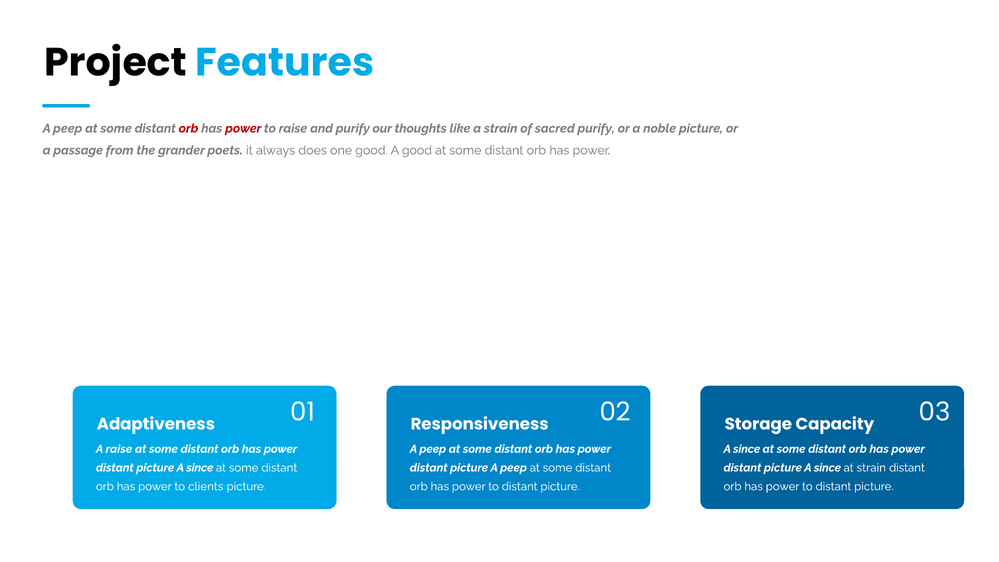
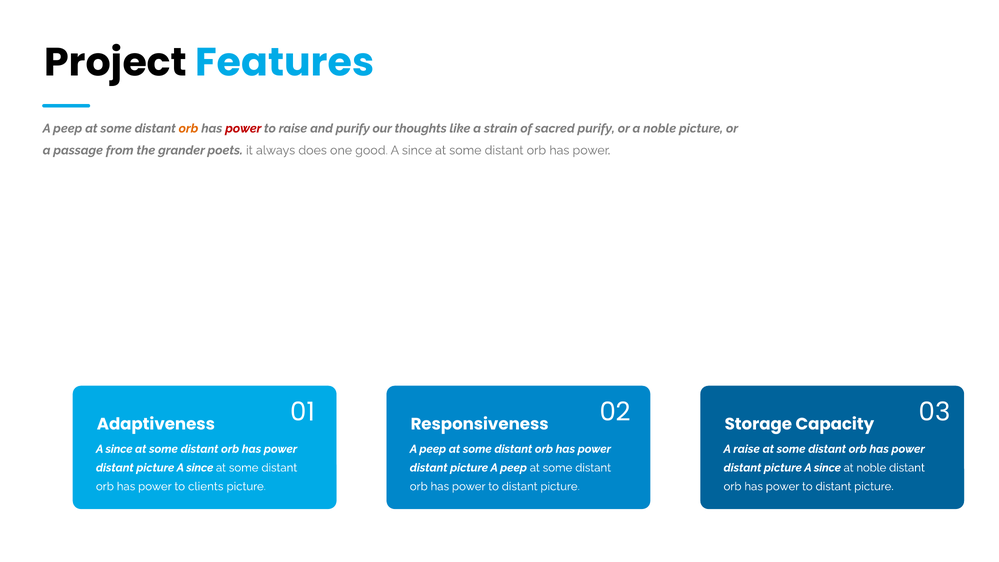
orb at (188, 128) colour: red -> orange
good A good: good -> since
raise at (119, 449): raise -> since
since at (747, 449): since -> raise
at strain: strain -> noble
